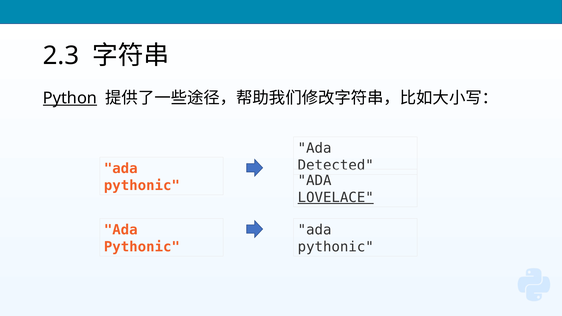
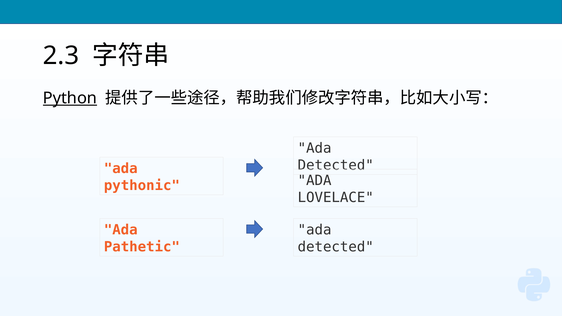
LOVELACE underline: present -> none
Pythonic at (142, 247): Pythonic -> Pathetic
pythonic at (336, 247): pythonic -> detected
